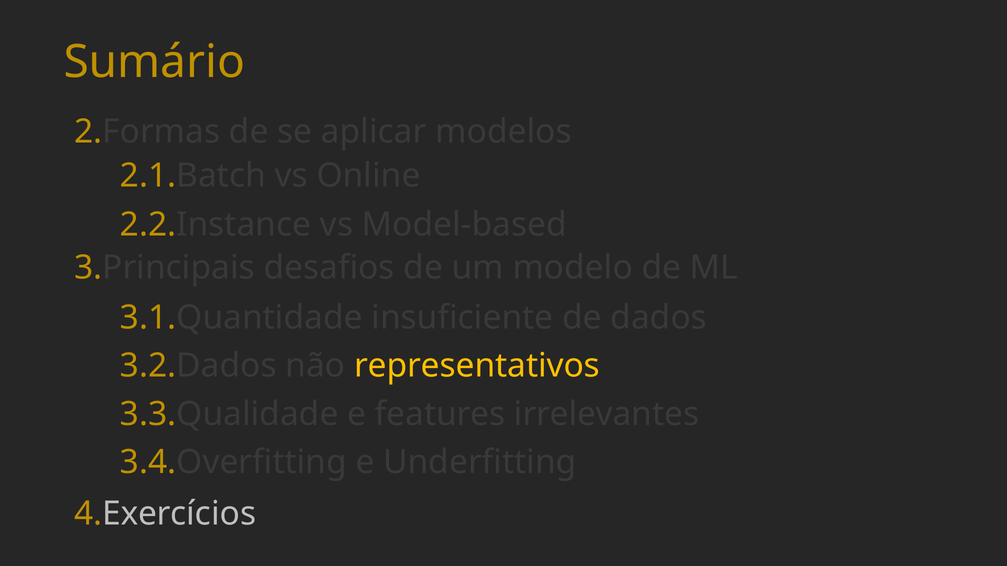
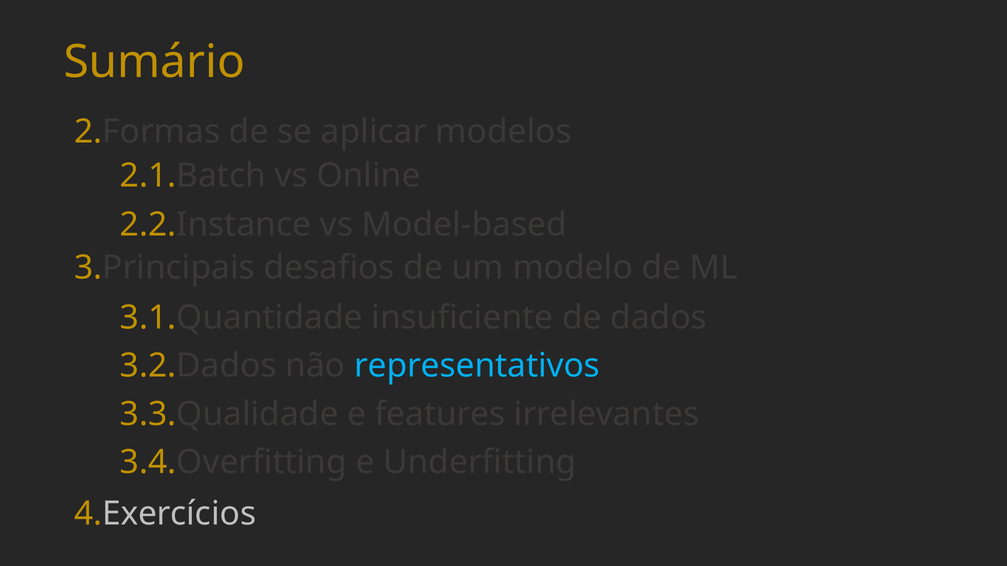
representativos colour: yellow -> light blue
